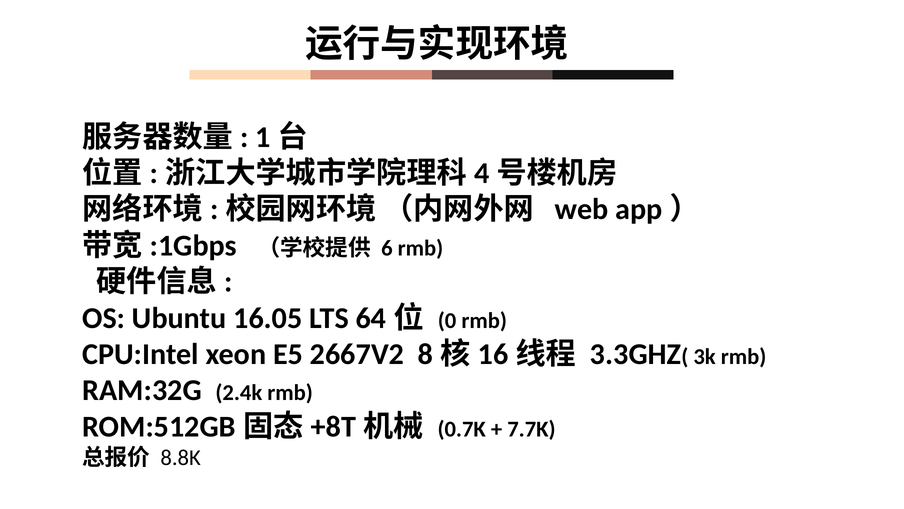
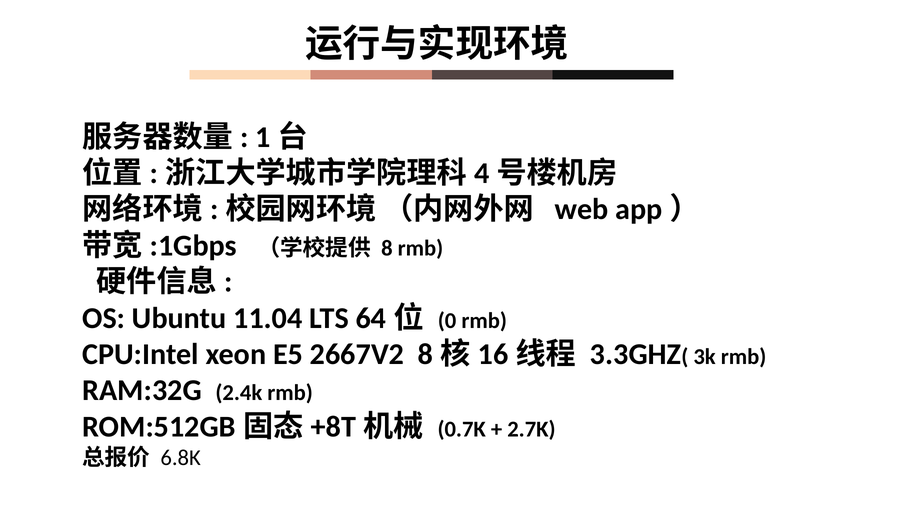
6: 6 -> 8
16.05: 16.05 -> 11.04
7.7K: 7.7K -> 2.7K
8.8K: 8.8K -> 6.8K
